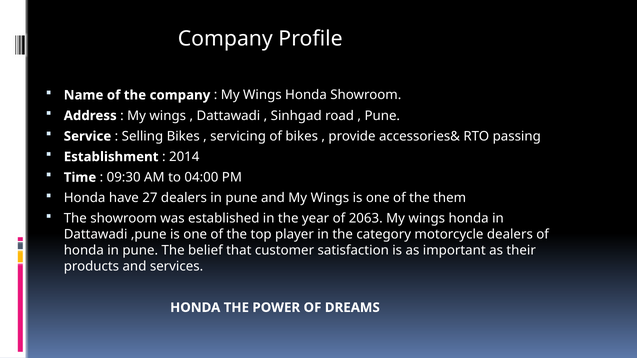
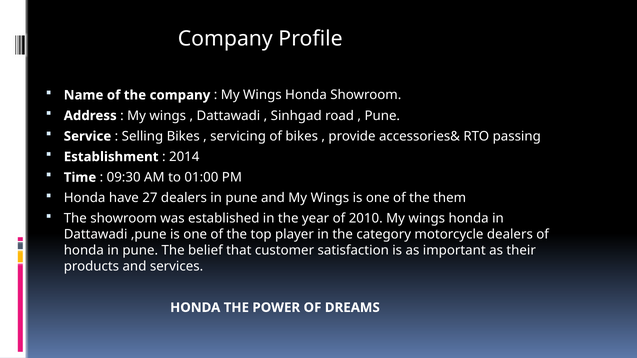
04:00: 04:00 -> 01:00
2063: 2063 -> 2010
